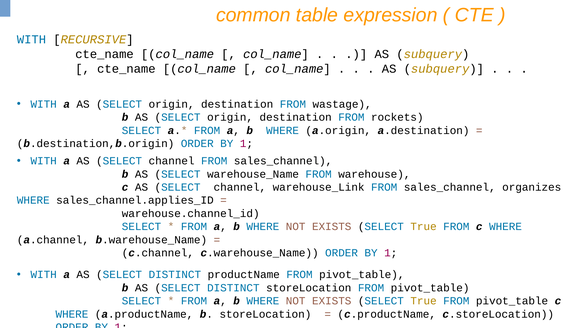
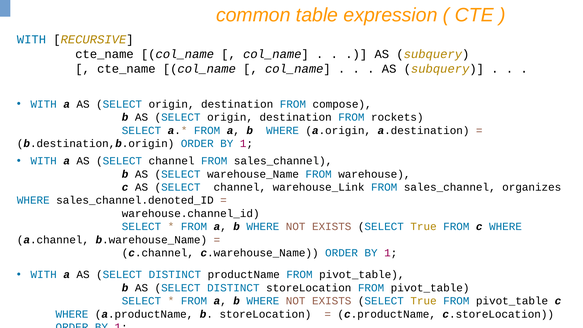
wastage: wastage -> compose
sales_channel.applies_ID: sales_channel.applies_ID -> sales_channel.denoted_ID
